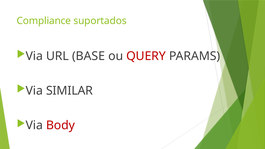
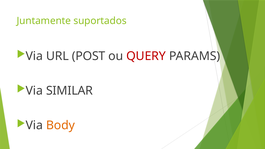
Compliance: Compliance -> Juntamente
BASE: BASE -> POST
Body colour: red -> orange
